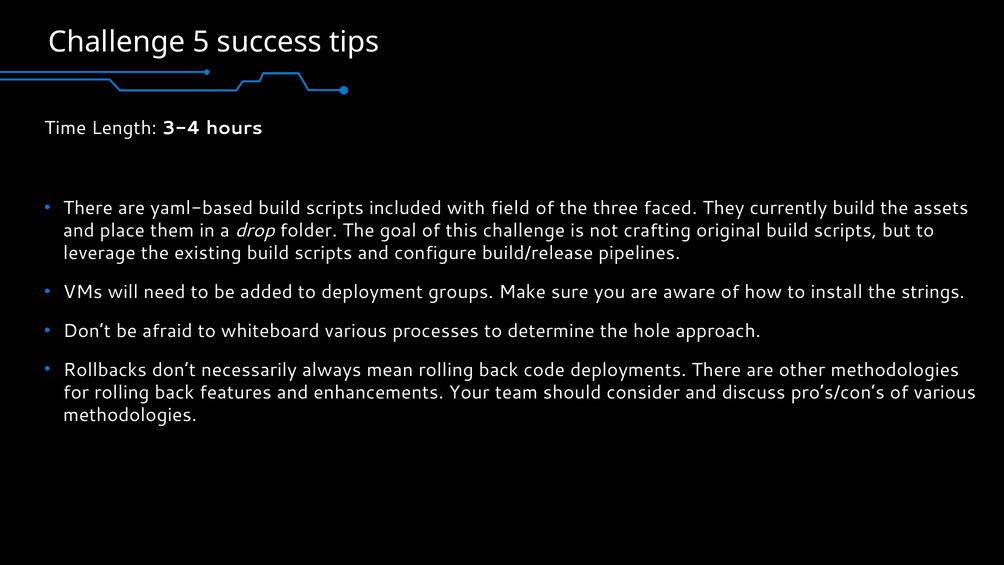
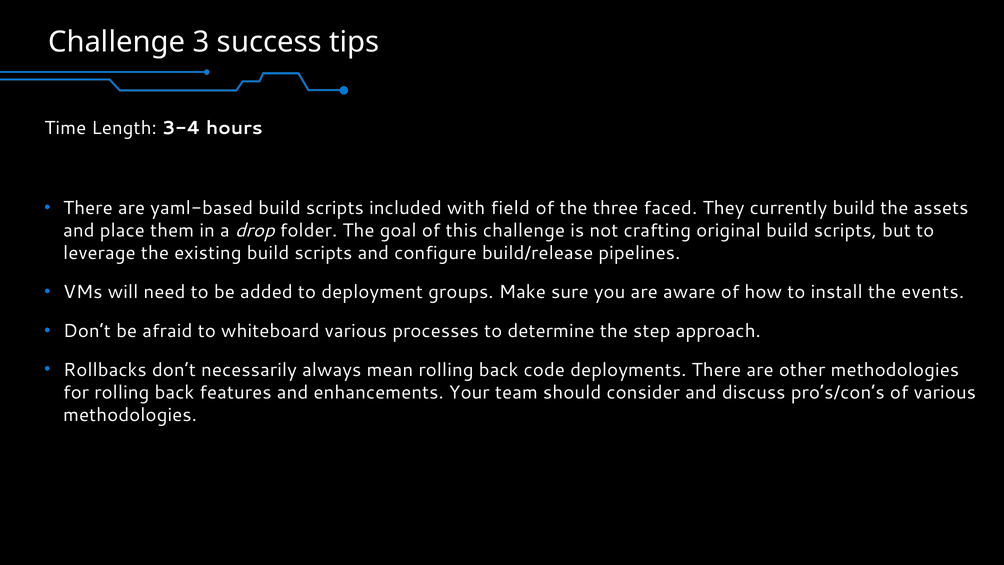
5: 5 -> 3
strings: strings -> events
hole: hole -> step
